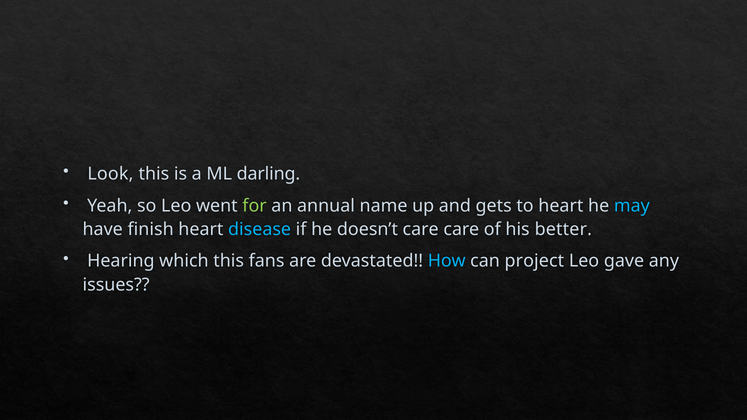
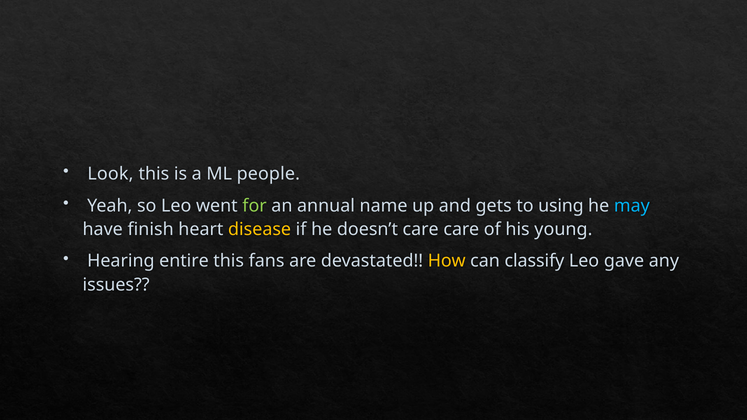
darling: darling -> people
to heart: heart -> using
disease colour: light blue -> yellow
better: better -> young
which: which -> entire
How colour: light blue -> yellow
project: project -> classify
